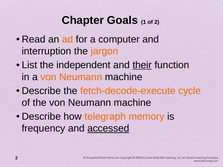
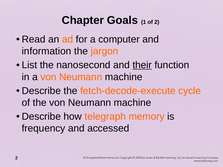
interruption: interruption -> information
independent: independent -> nanosecond
accessed underline: present -> none
